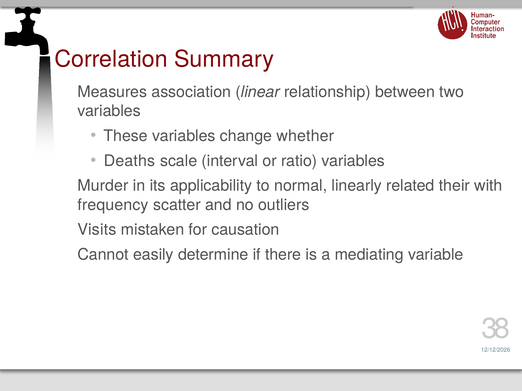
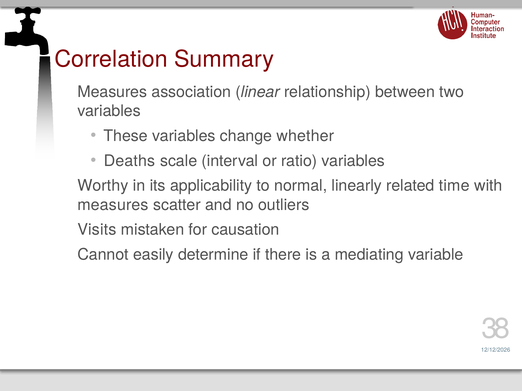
Murder: Murder -> Worthy
their: their -> time
frequency at (113, 205): frequency -> measures
